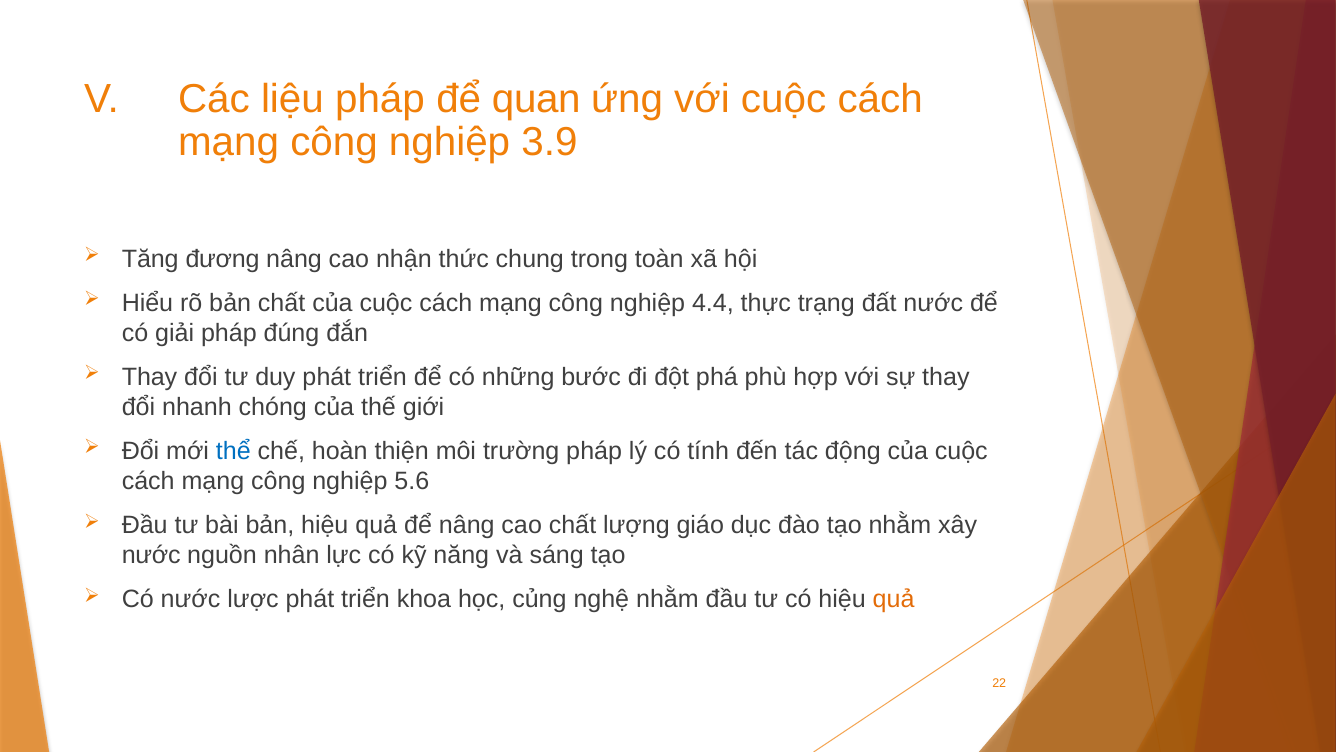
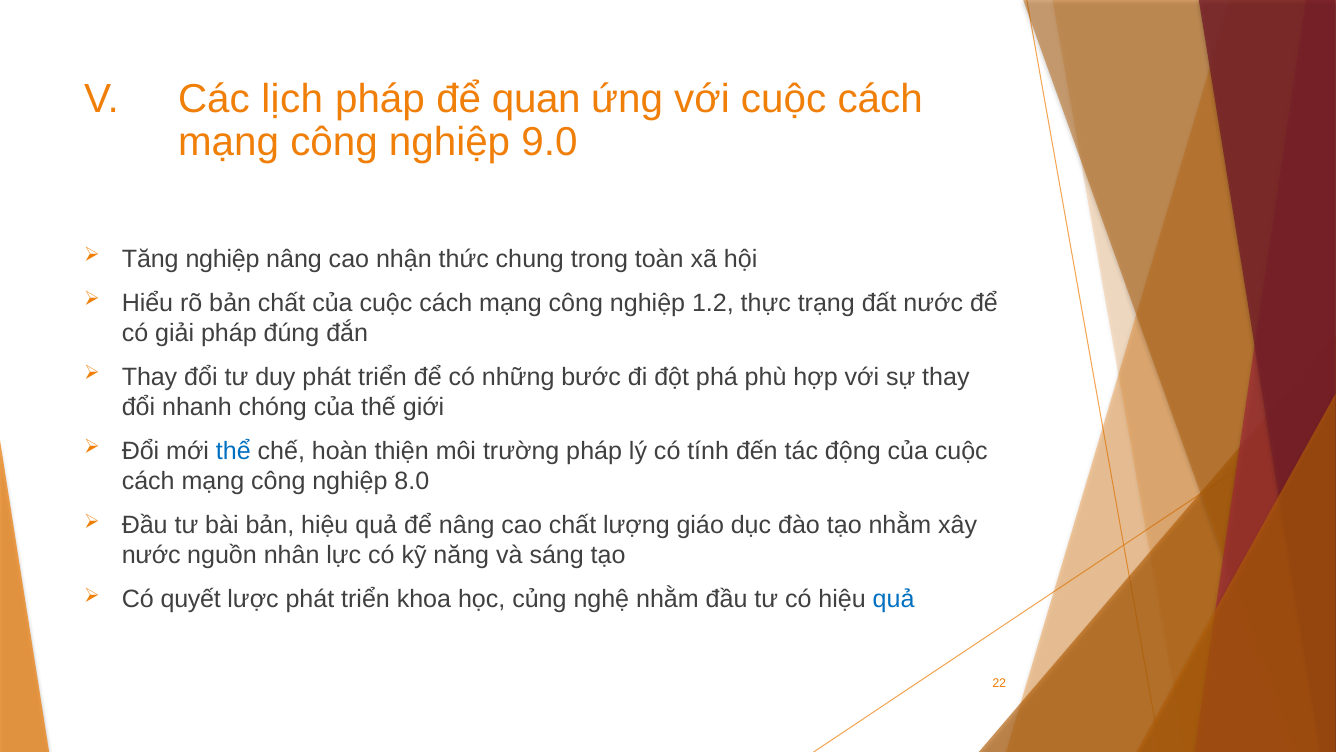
liệu: liệu -> lịch
3.9: 3.9 -> 9.0
Tăng đương: đương -> nghiệp
4.4: 4.4 -> 1.2
5.6: 5.6 -> 8.0
Có nước: nước -> quyết
quả at (894, 599) colour: orange -> blue
